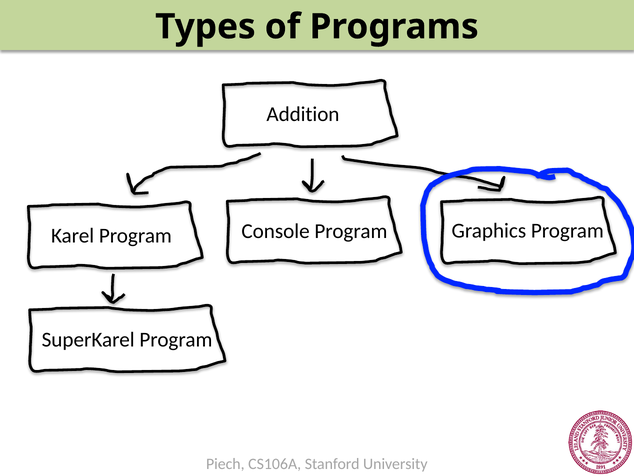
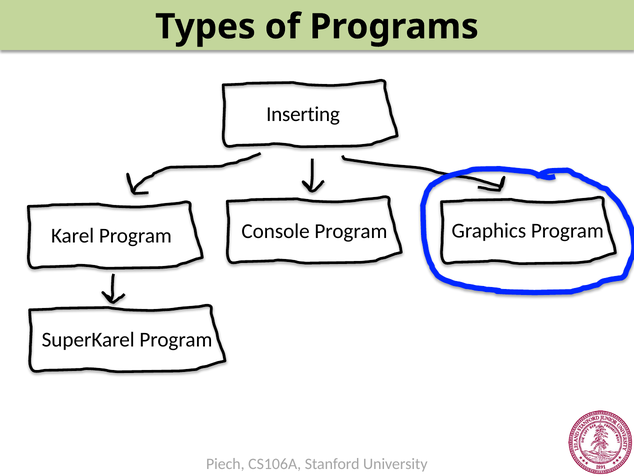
Addition: Addition -> Inserting
